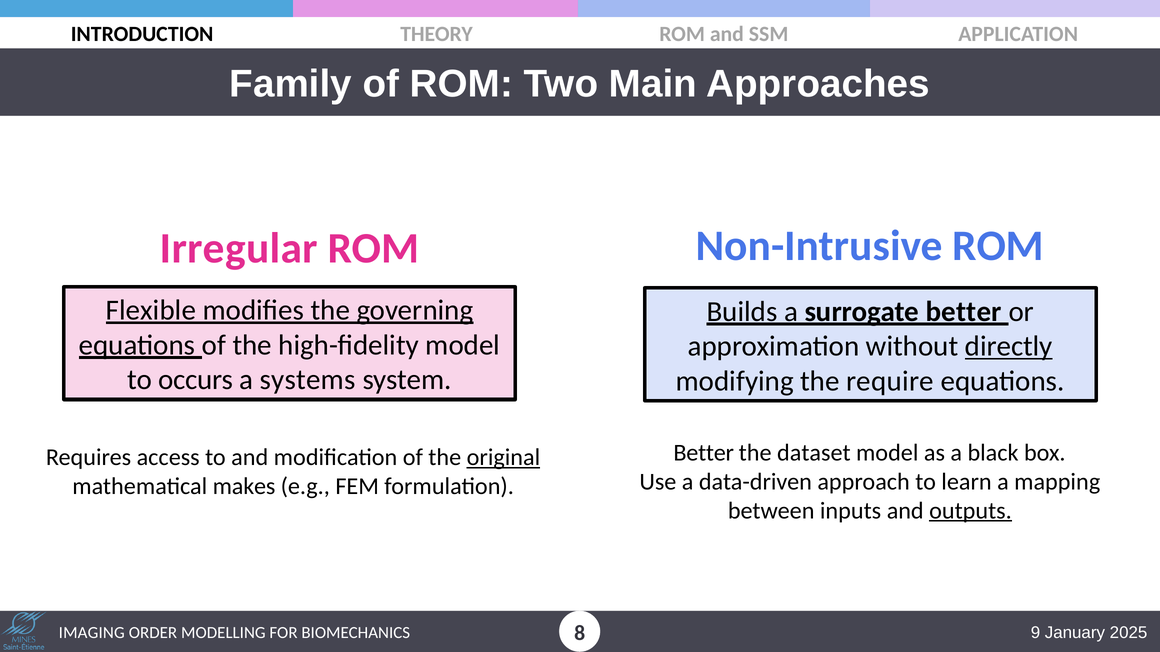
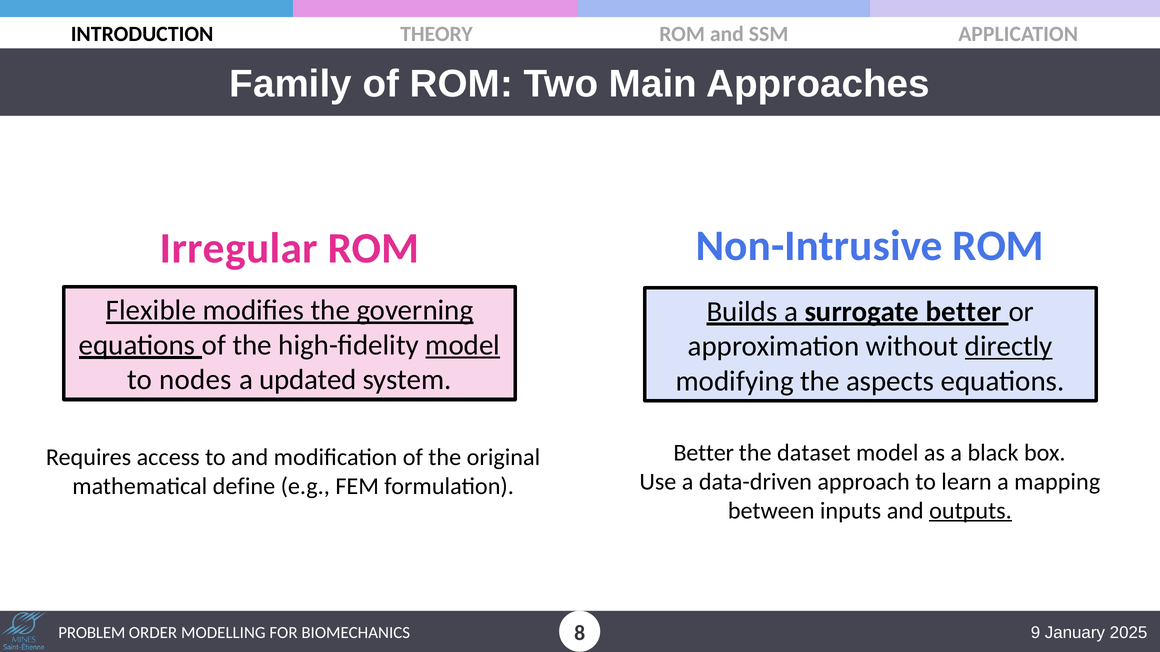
model at (463, 345) underline: none -> present
occurs: occurs -> nodes
systems: systems -> updated
require: require -> aspects
original underline: present -> none
makes: makes -> define
IMAGING: IMAGING -> PROBLEM
